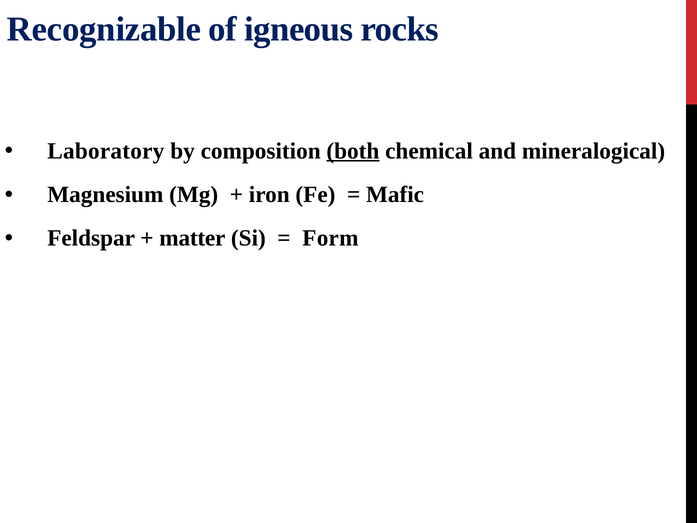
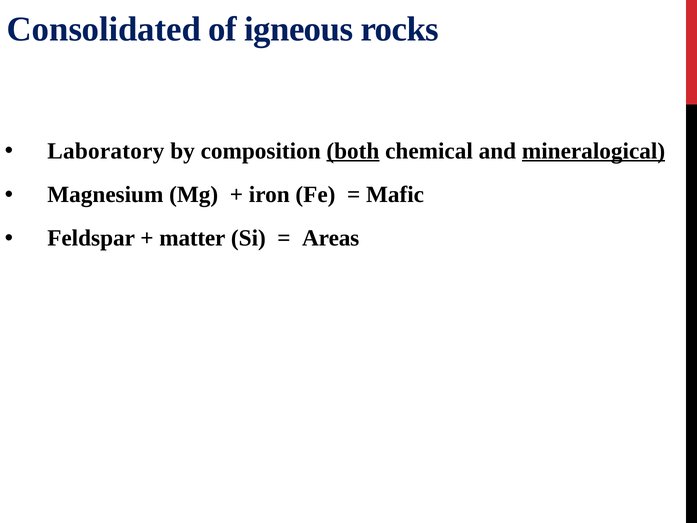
Recognizable: Recognizable -> Consolidated
mineralogical underline: none -> present
Form: Form -> Areas
